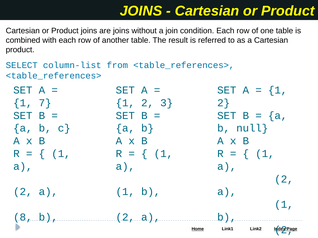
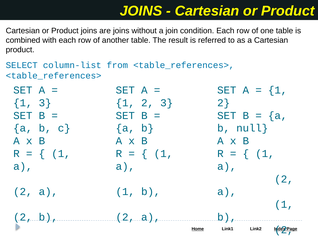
1 7: 7 -> 3
8 at (23, 218): 8 -> 2
